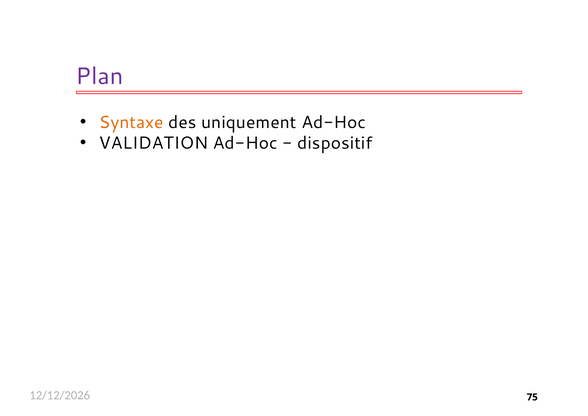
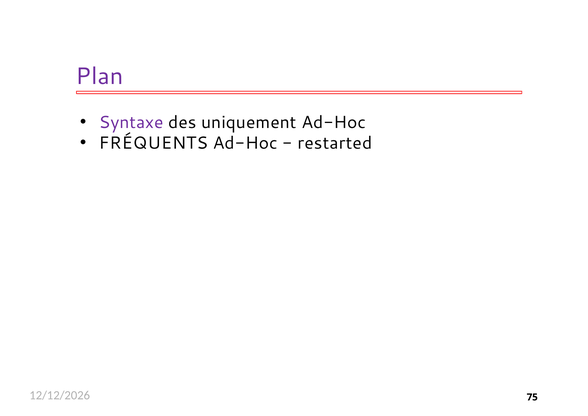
Syntaxe colour: orange -> purple
VALIDATION: VALIDATION -> FRÉQUENTS
dispositif: dispositif -> restarted
